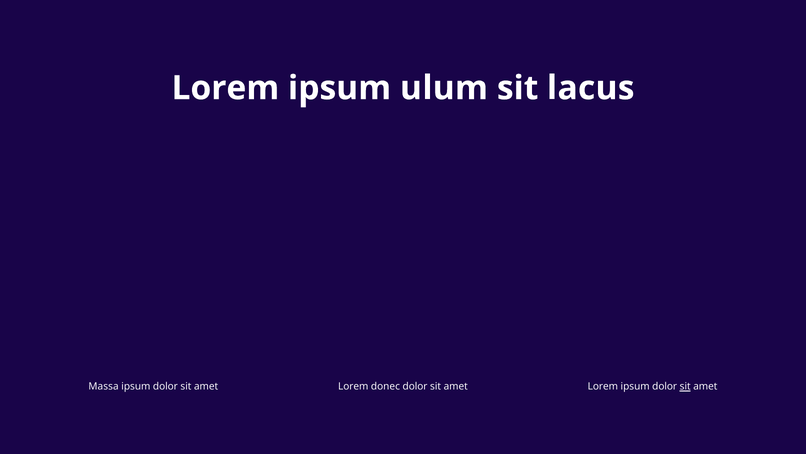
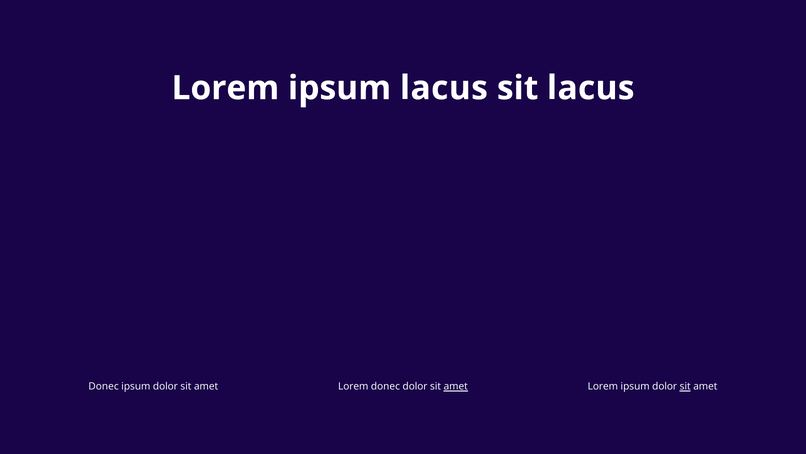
ipsum ulum: ulum -> lacus
Massa at (104, 386): Massa -> Donec
amet at (456, 386) underline: none -> present
